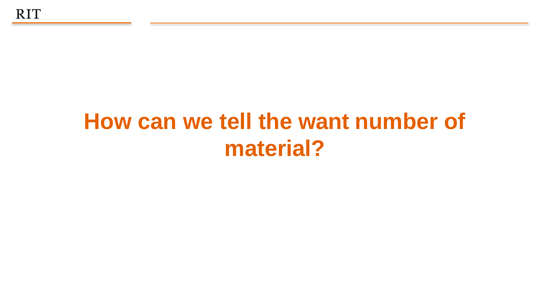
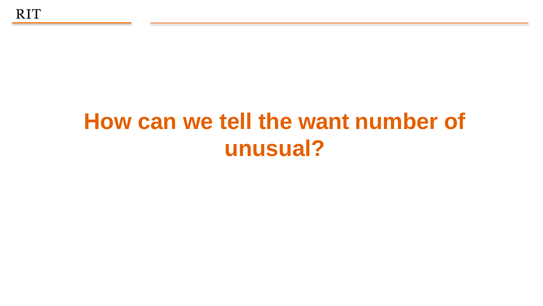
material: material -> unusual
